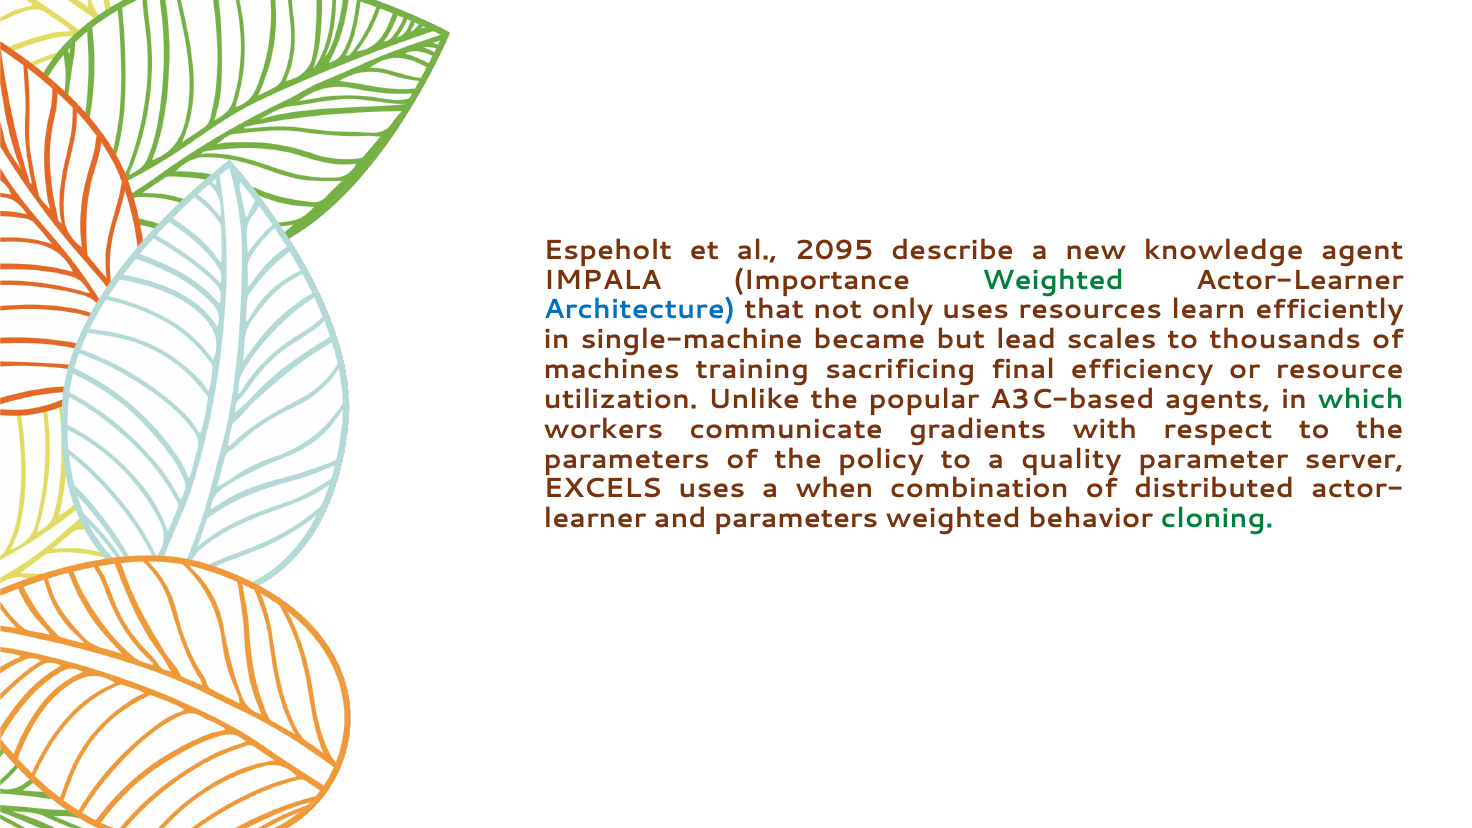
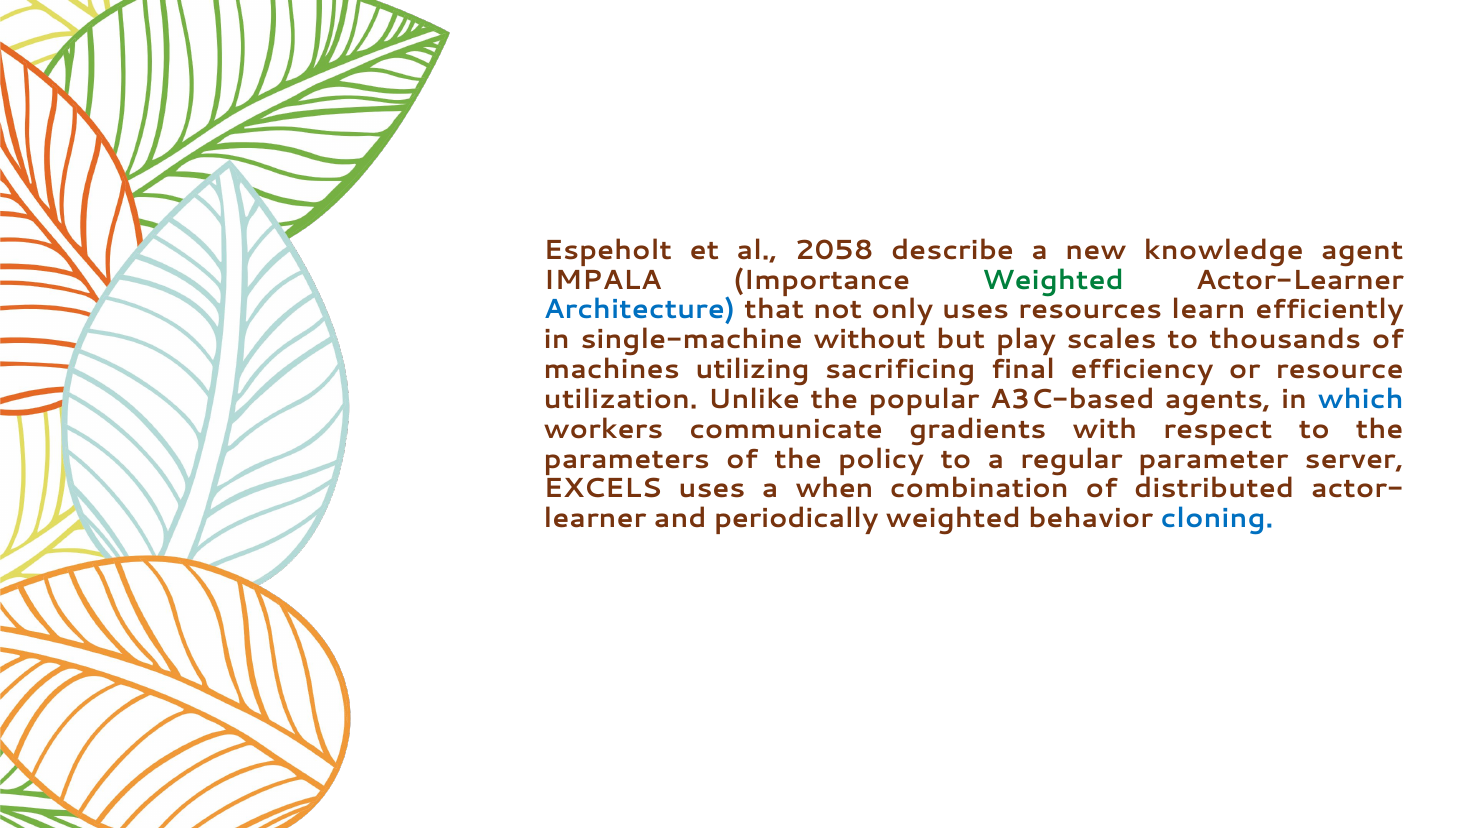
2095: 2095 -> 2058
became: became -> without
lead: lead -> play
training: training -> utilizing
which colour: green -> blue
quality: quality -> regular
and parameters: parameters -> periodically
cloning colour: green -> blue
